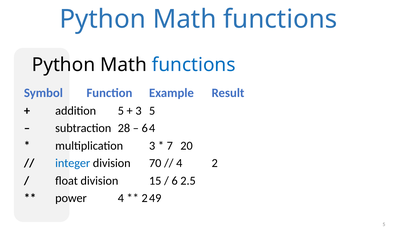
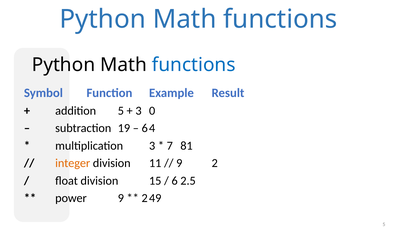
3 5: 5 -> 0
28: 28 -> 19
20: 20 -> 81
integer colour: blue -> orange
70: 70 -> 11
4 at (179, 163): 4 -> 9
power 4: 4 -> 9
